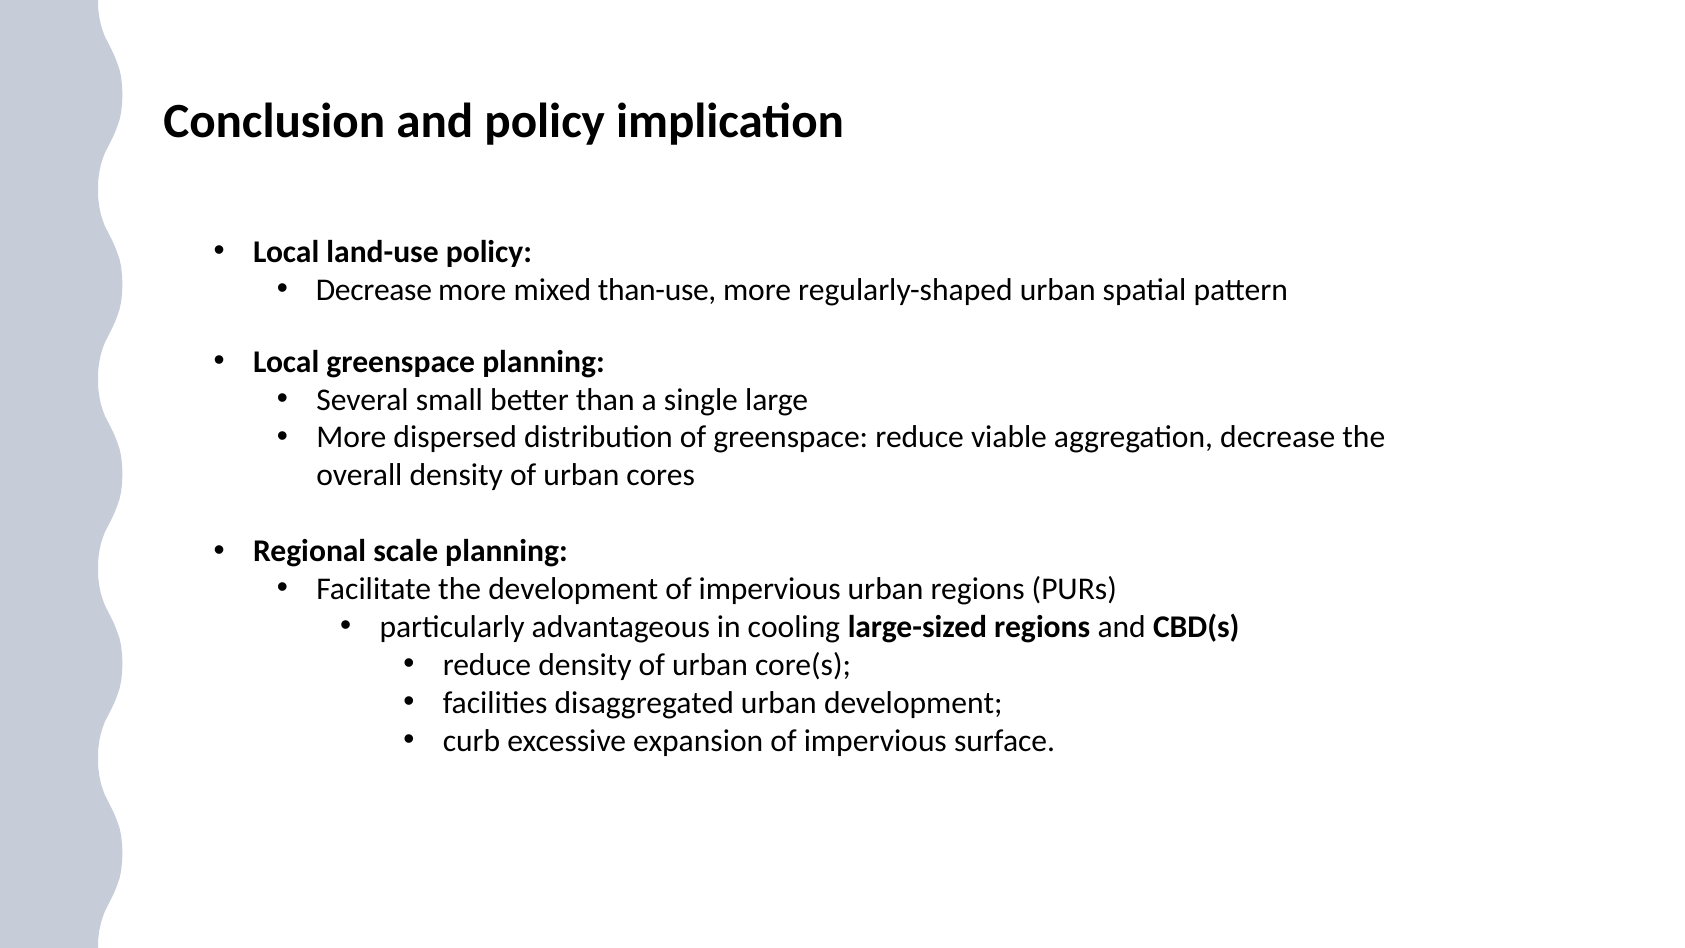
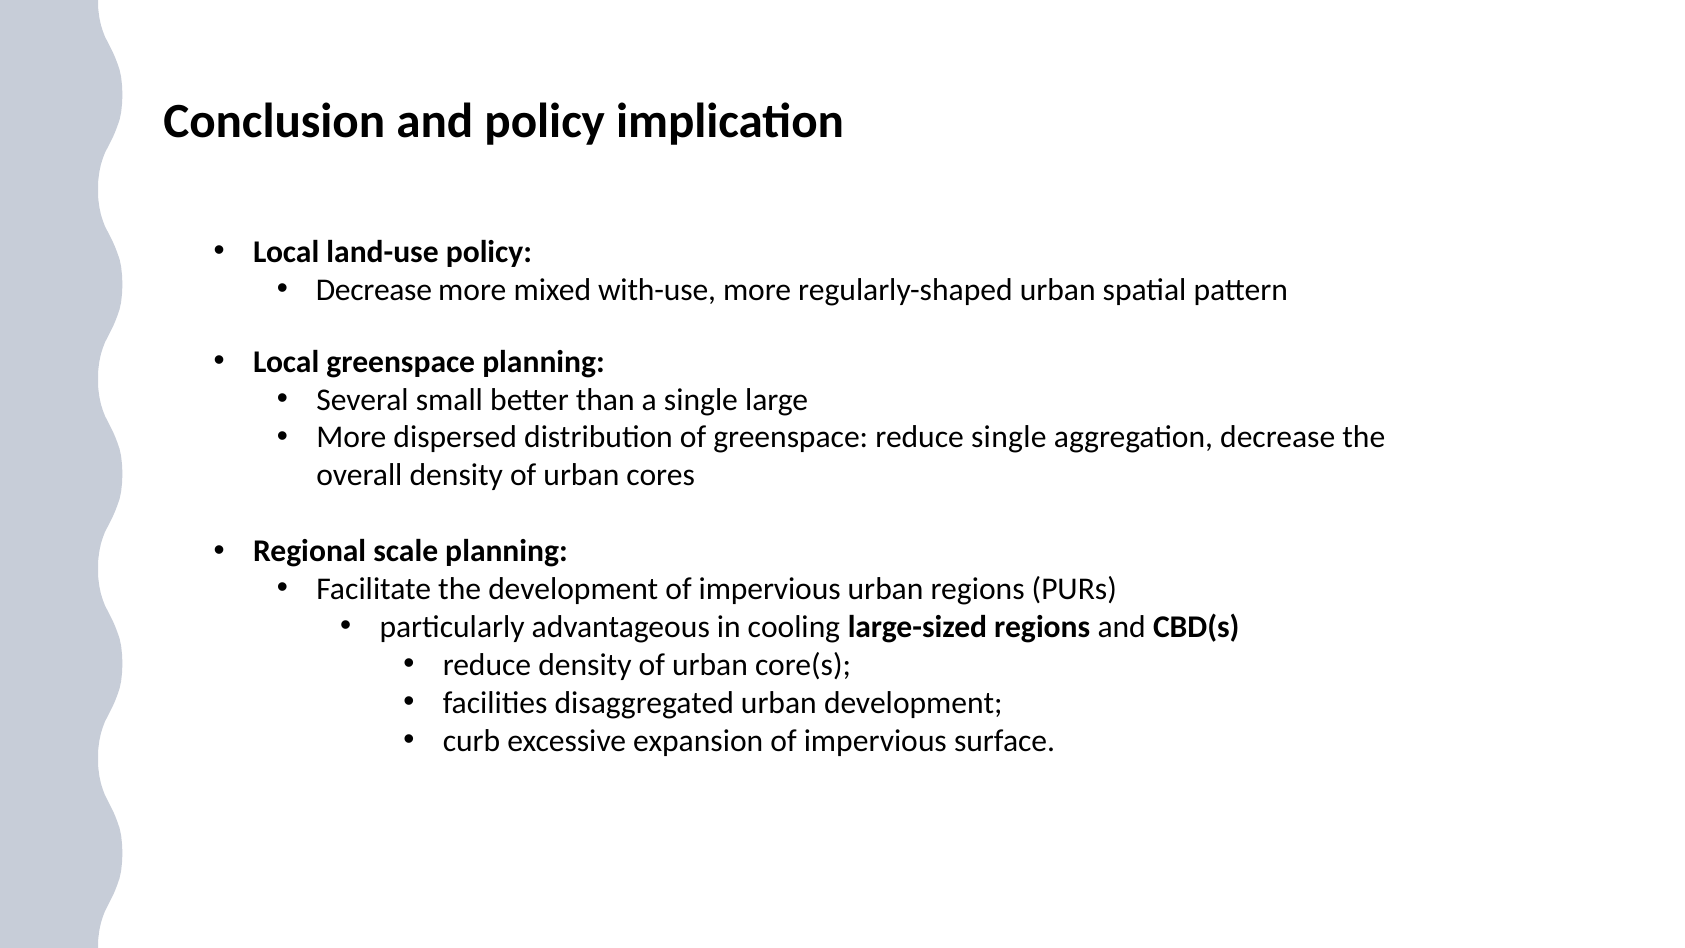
than-use: than-use -> with-use
reduce viable: viable -> single
